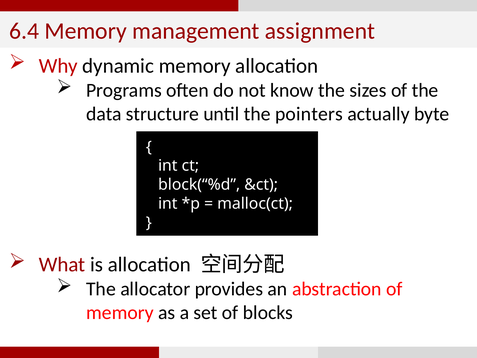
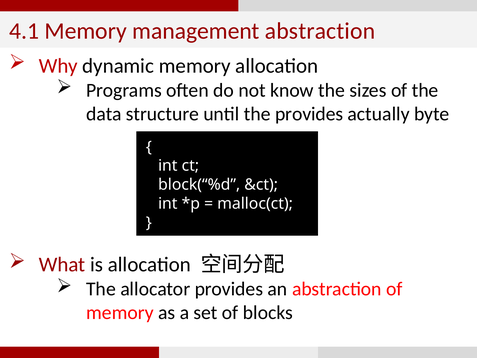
6.4: 6.4 -> 4.1
management assignment: assignment -> abstraction
the pointers: pointers -> provides
